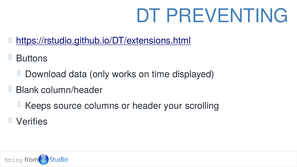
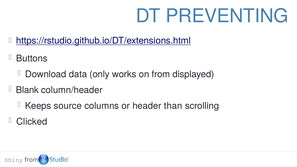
on time: time -> from
your: your -> than
Verifies: Verifies -> Clicked
